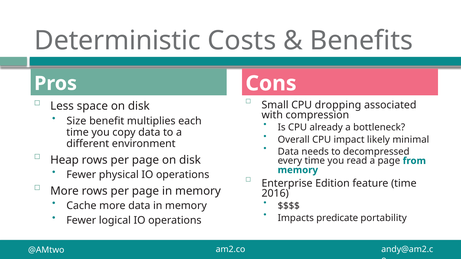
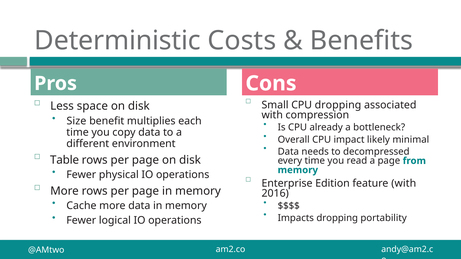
Heap: Heap -> Table
feature time: time -> with
Impacts predicate: predicate -> dropping
